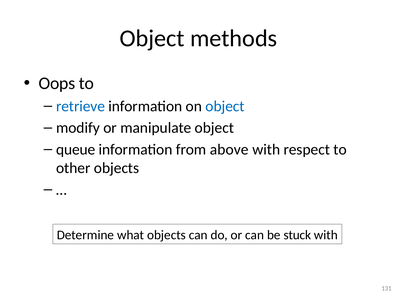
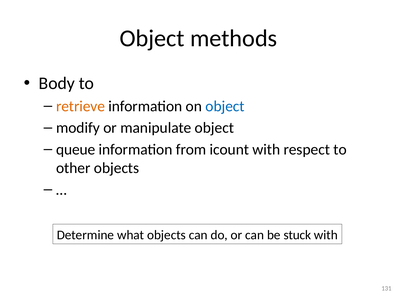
Oops: Oops -> Body
retrieve colour: blue -> orange
above: above -> icount
